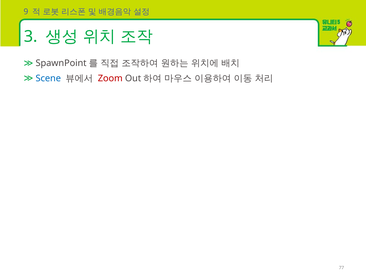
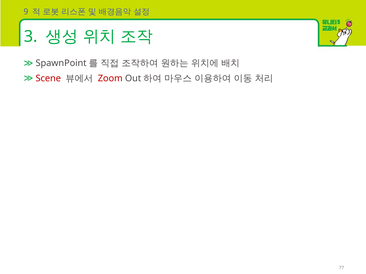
Scene colour: blue -> red
